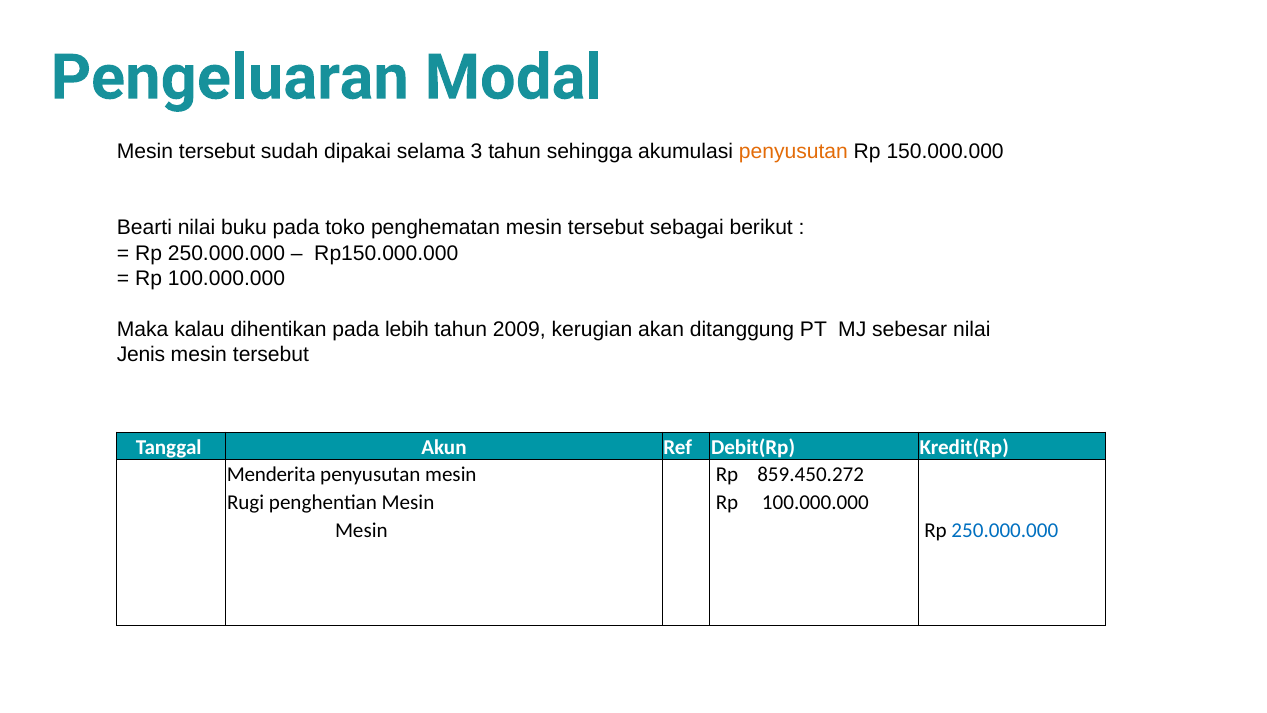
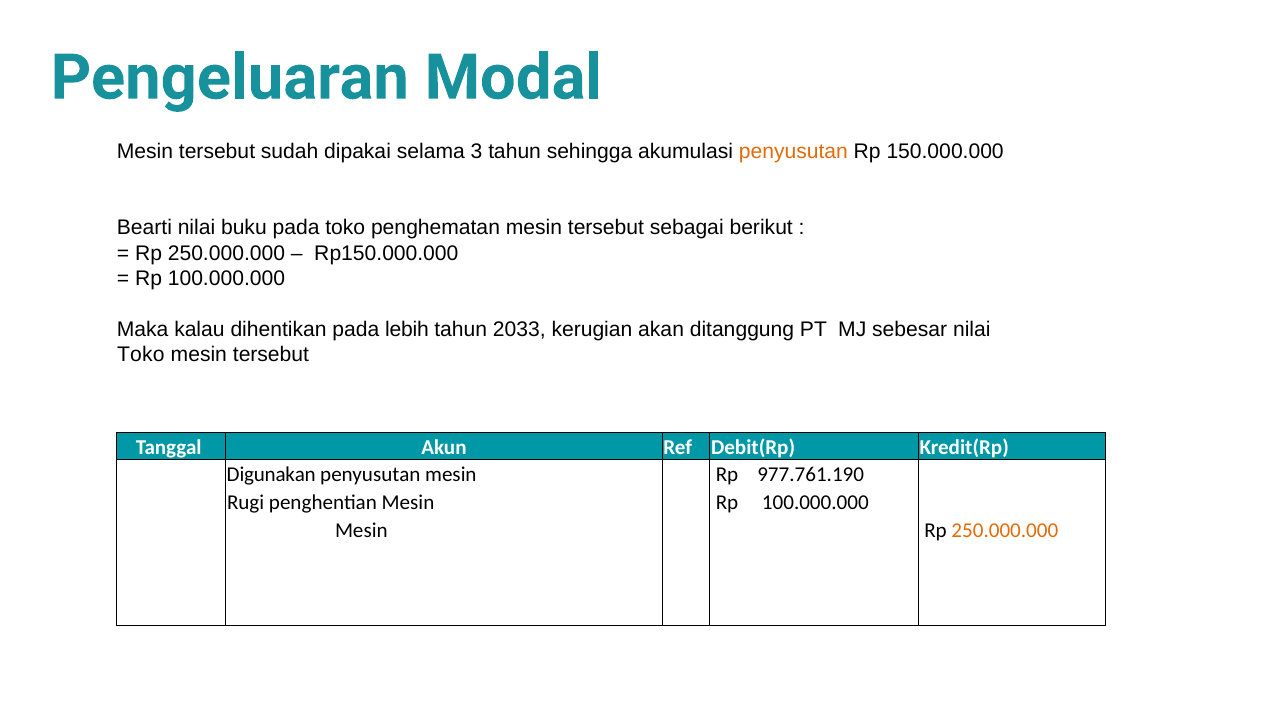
2009: 2009 -> 2033
Jenis at (141, 355): Jenis -> Toko
Menderita: Menderita -> Digunakan
859.450.272: 859.450.272 -> 977.761.190
250.000.000 at (1005, 530) colour: blue -> orange
